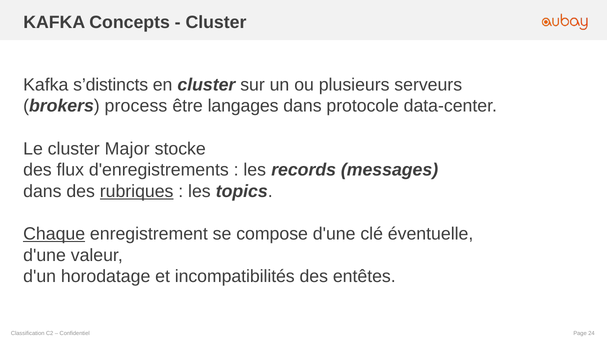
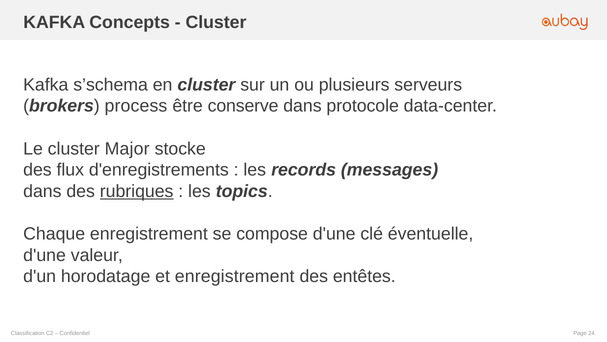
s’distincts: s’distincts -> s’schema
langages: langages -> conserve
Chaque underline: present -> none
et incompatibilités: incompatibilités -> enregistrement
